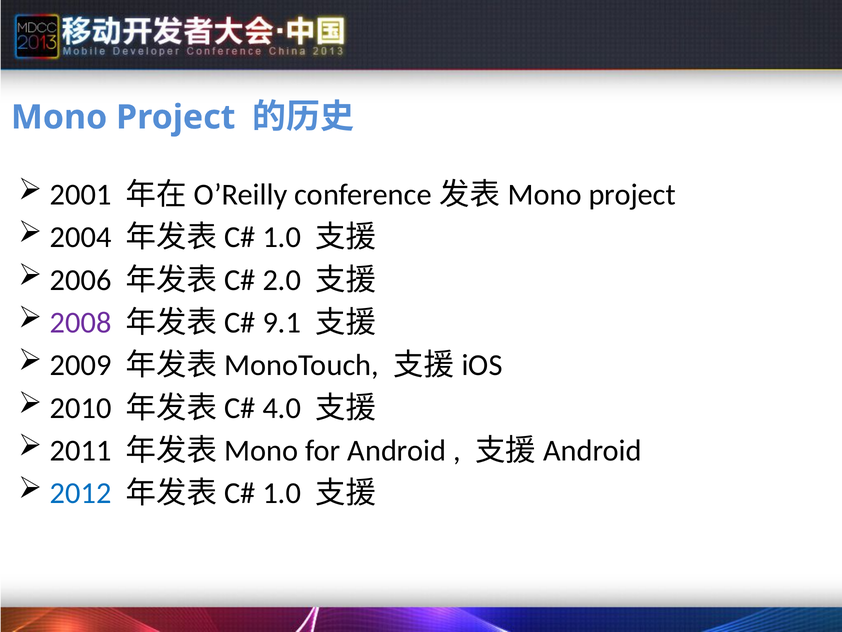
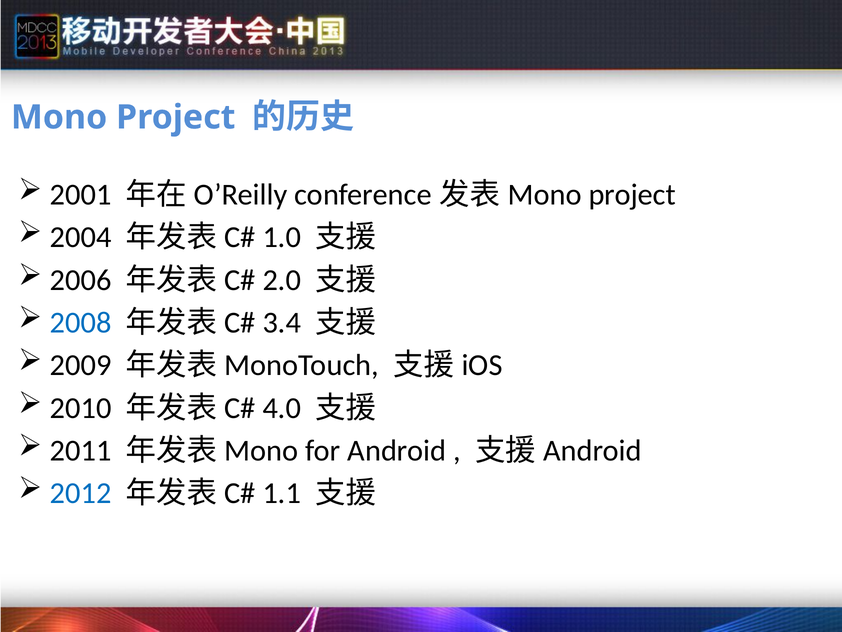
2008 colour: purple -> blue
9.1: 9.1 -> 3.4
1.0 at (282, 493): 1.0 -> 1.1
